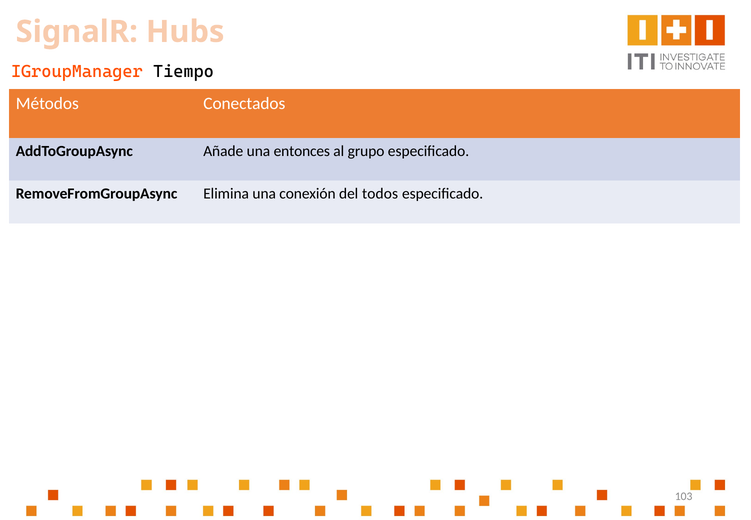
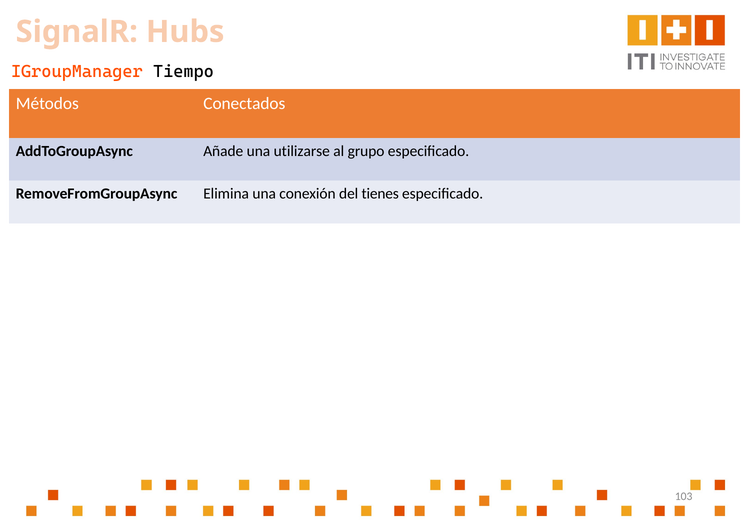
entonces: entonces -> utilizarse
todos: todos -> tienes
